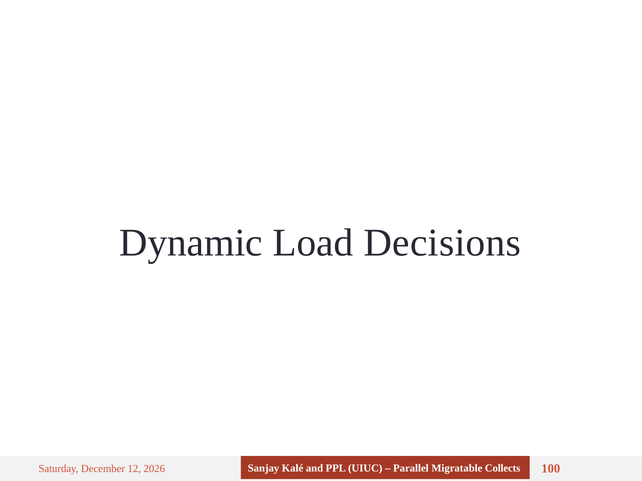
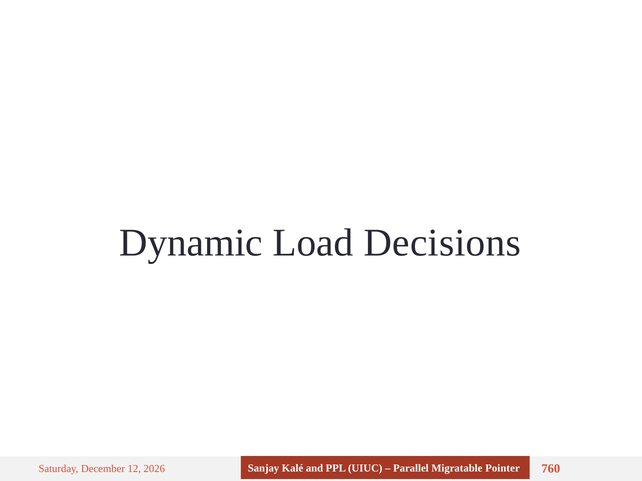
Collects: Collects -> Pointer
100: 100 -> 760
